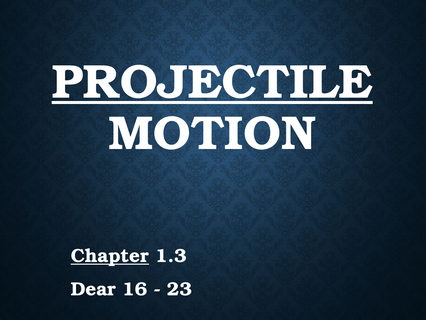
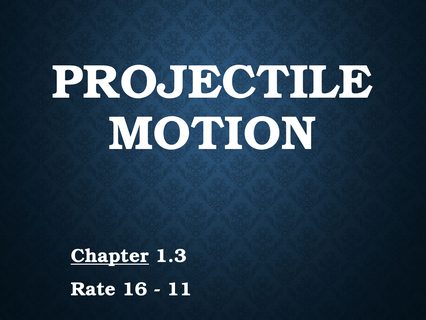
PROJECTILE underline: present -> none
Dear: Dear -> Rate
23: 23 -> 11
